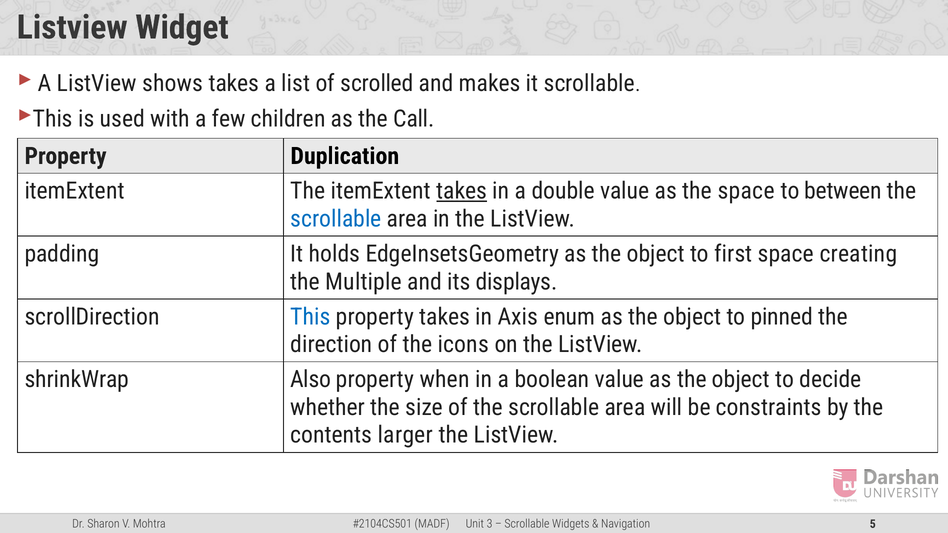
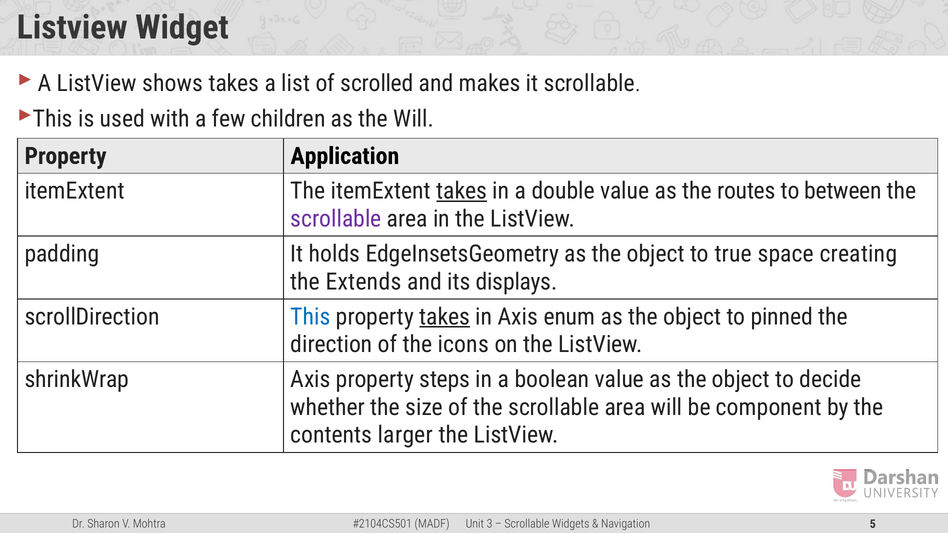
the Call: Call -> Will
Duplication: Duplication -> Application
the space: space -> routes
scrollable at (336, 219) colour: blue -> purple
first: first -> true
Multiple: Multiple -> Extends
takes at (445, 317) underline: none -> present
shrinkWrap Also: Also -> Axis
when: when -> steps
constraints: constraints -> component
